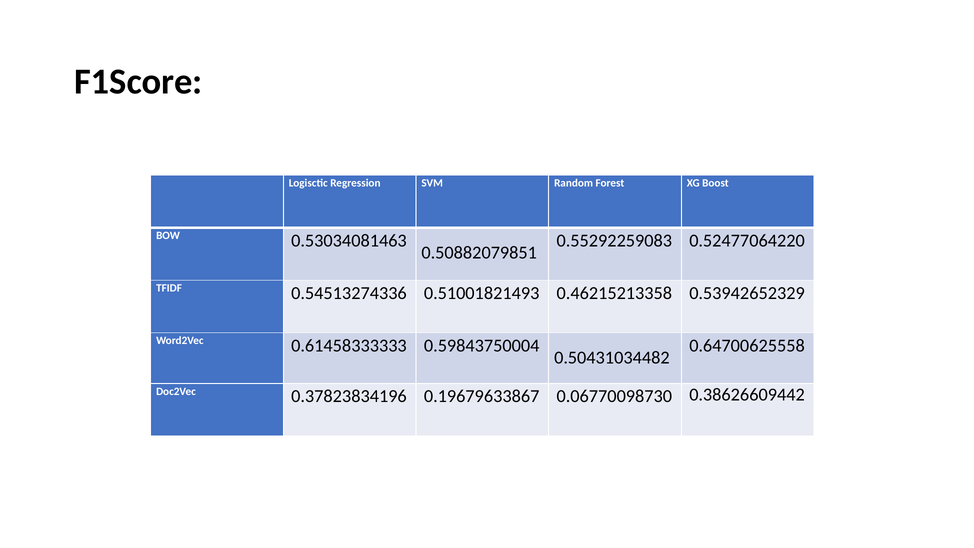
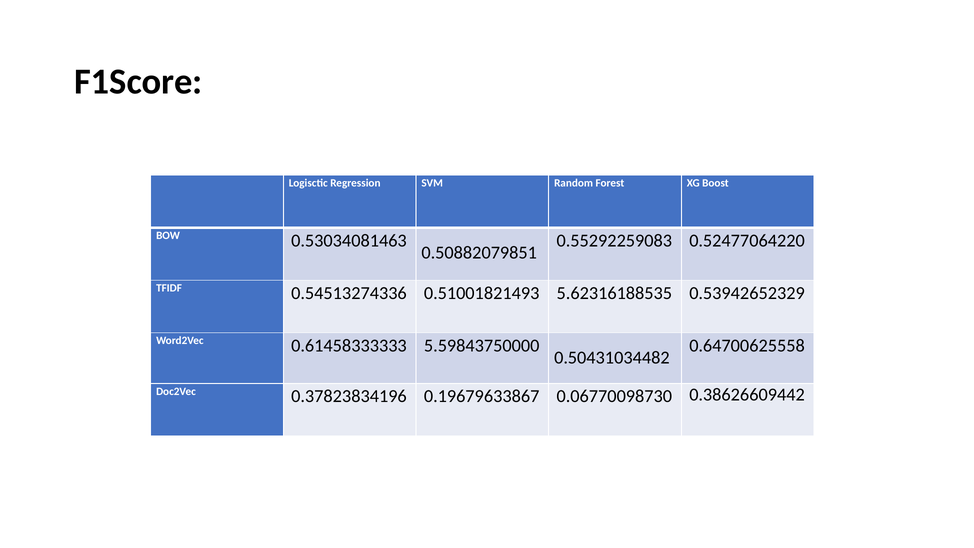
0.46215213358: 0.46215213358 -> 5.62316188535
0.59843750004: 0.59843750004 -> 5.59843750000
